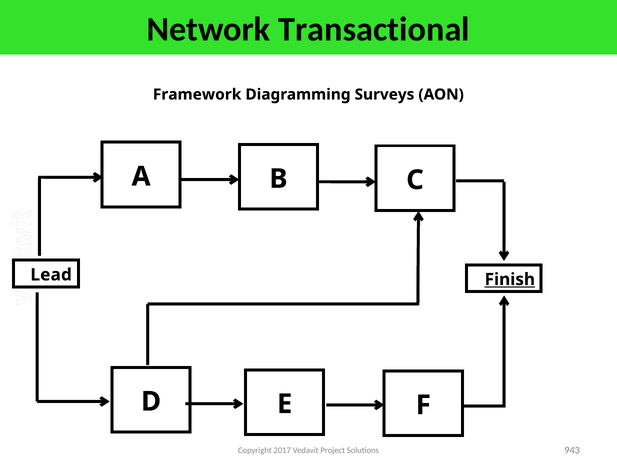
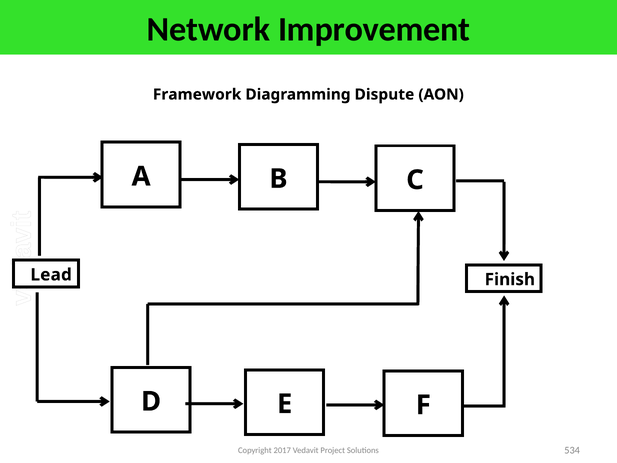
Transactional: Transactional -> Improvement
Surveys: Surveys -> Dispute
Finish underline: present -> none
943: 943 -> 534
